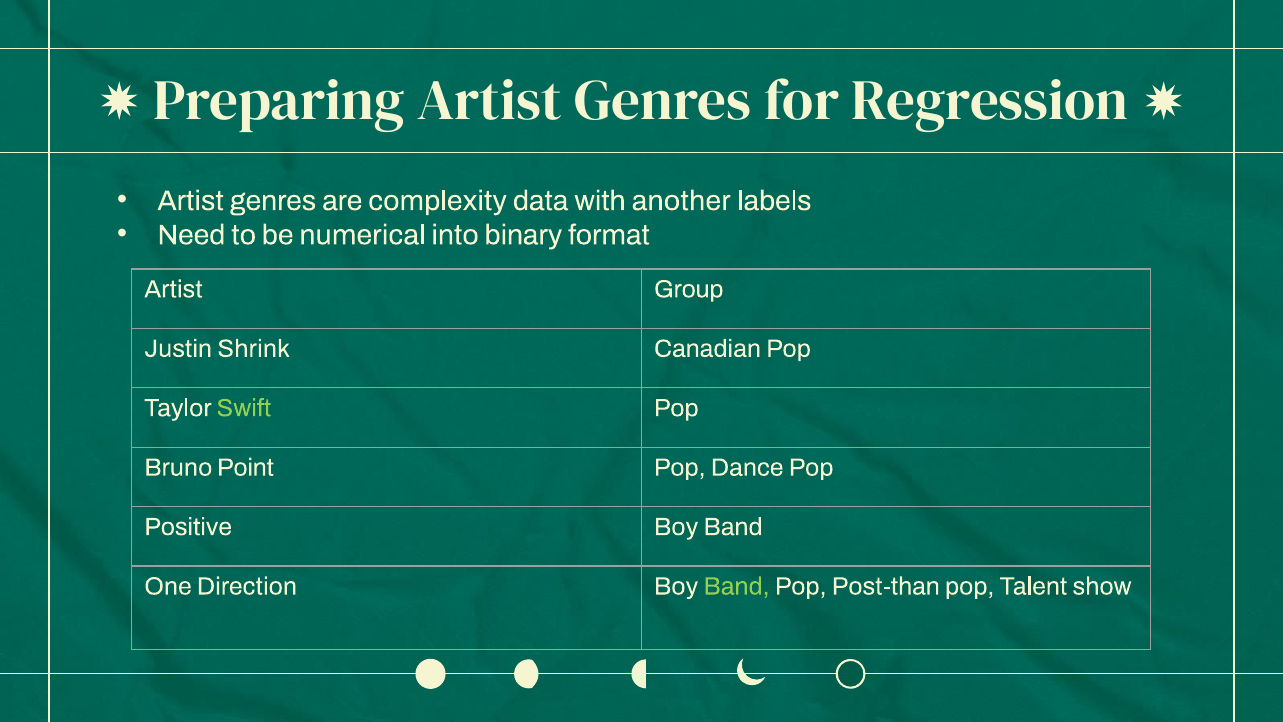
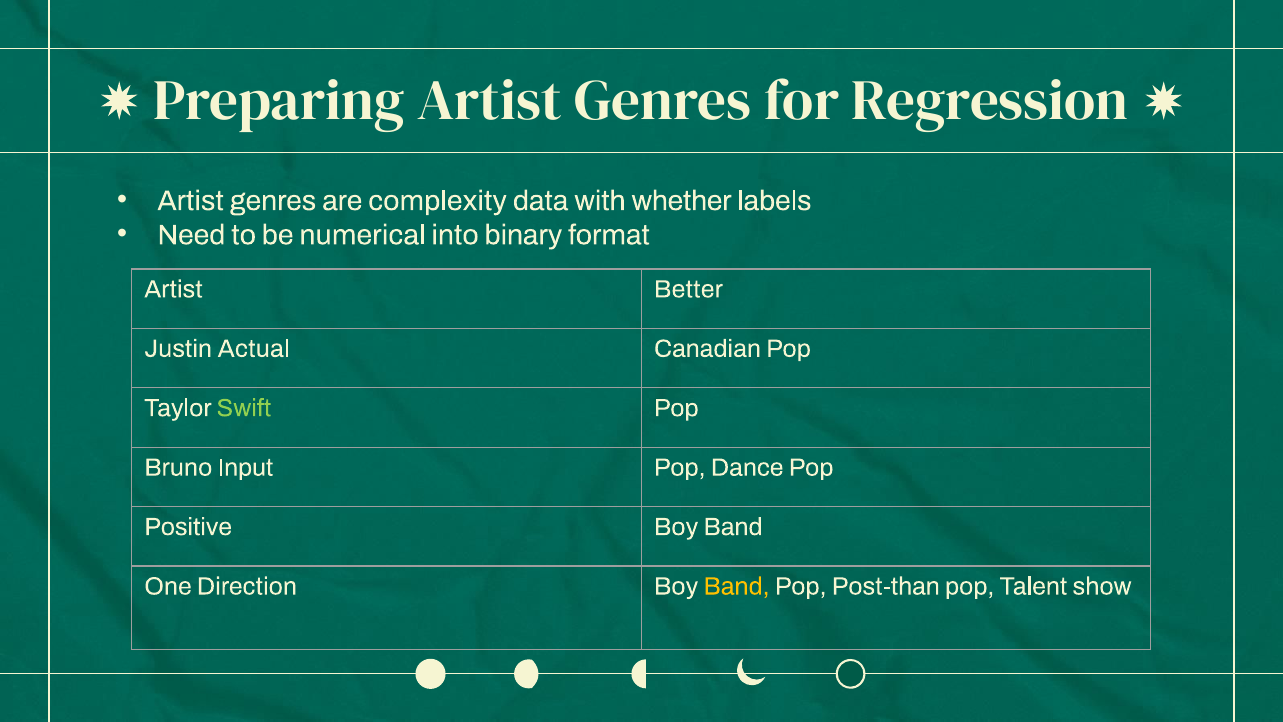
another: another -> whether
Group: Group -> Better
Shrink: Shrink -> Actual
Point: Point -> Input
Band at (737, 586) colour: light green -> yellow
